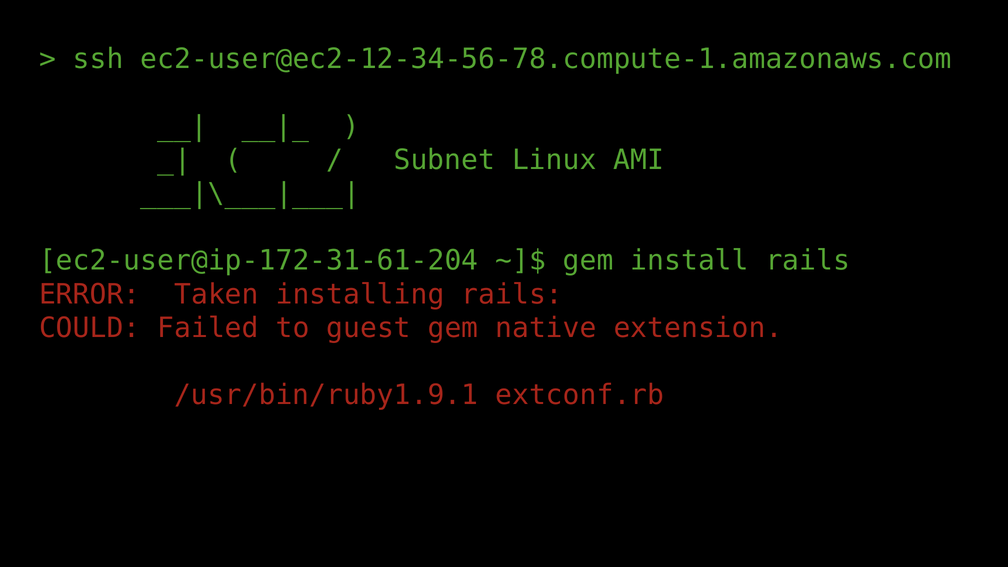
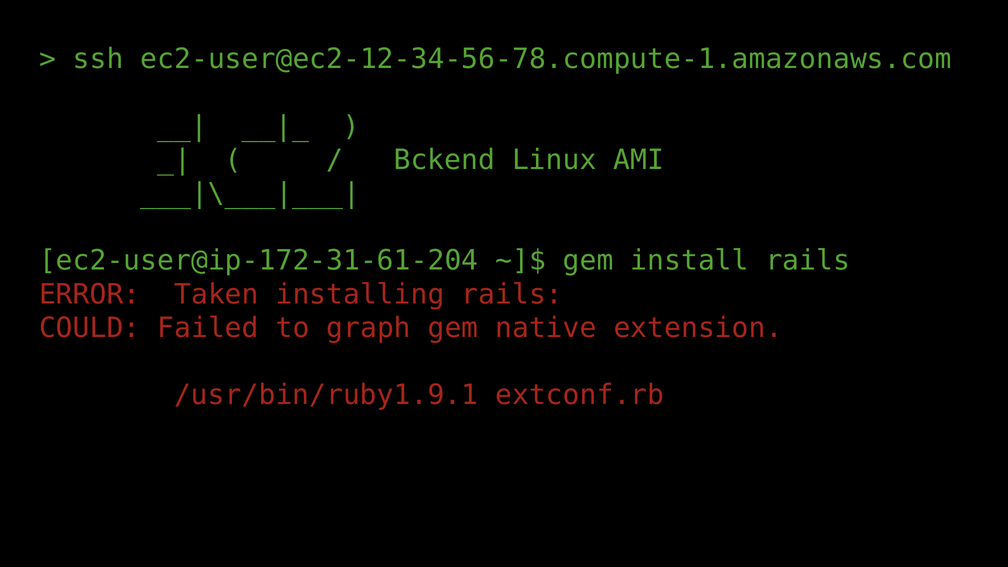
Subnet: Subnet -> Bckend
guest: guest -> graph
